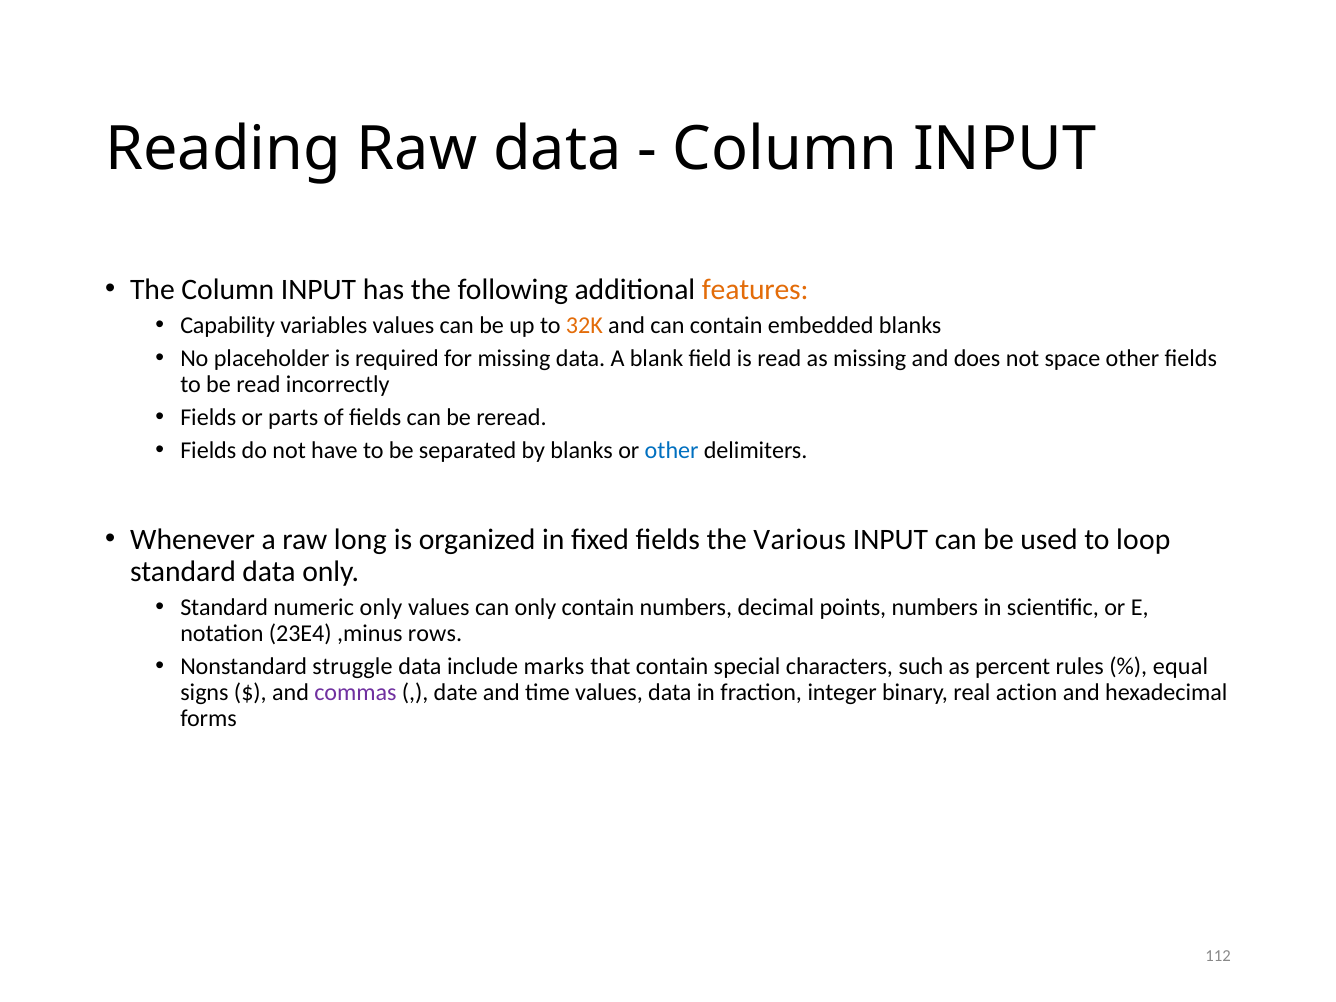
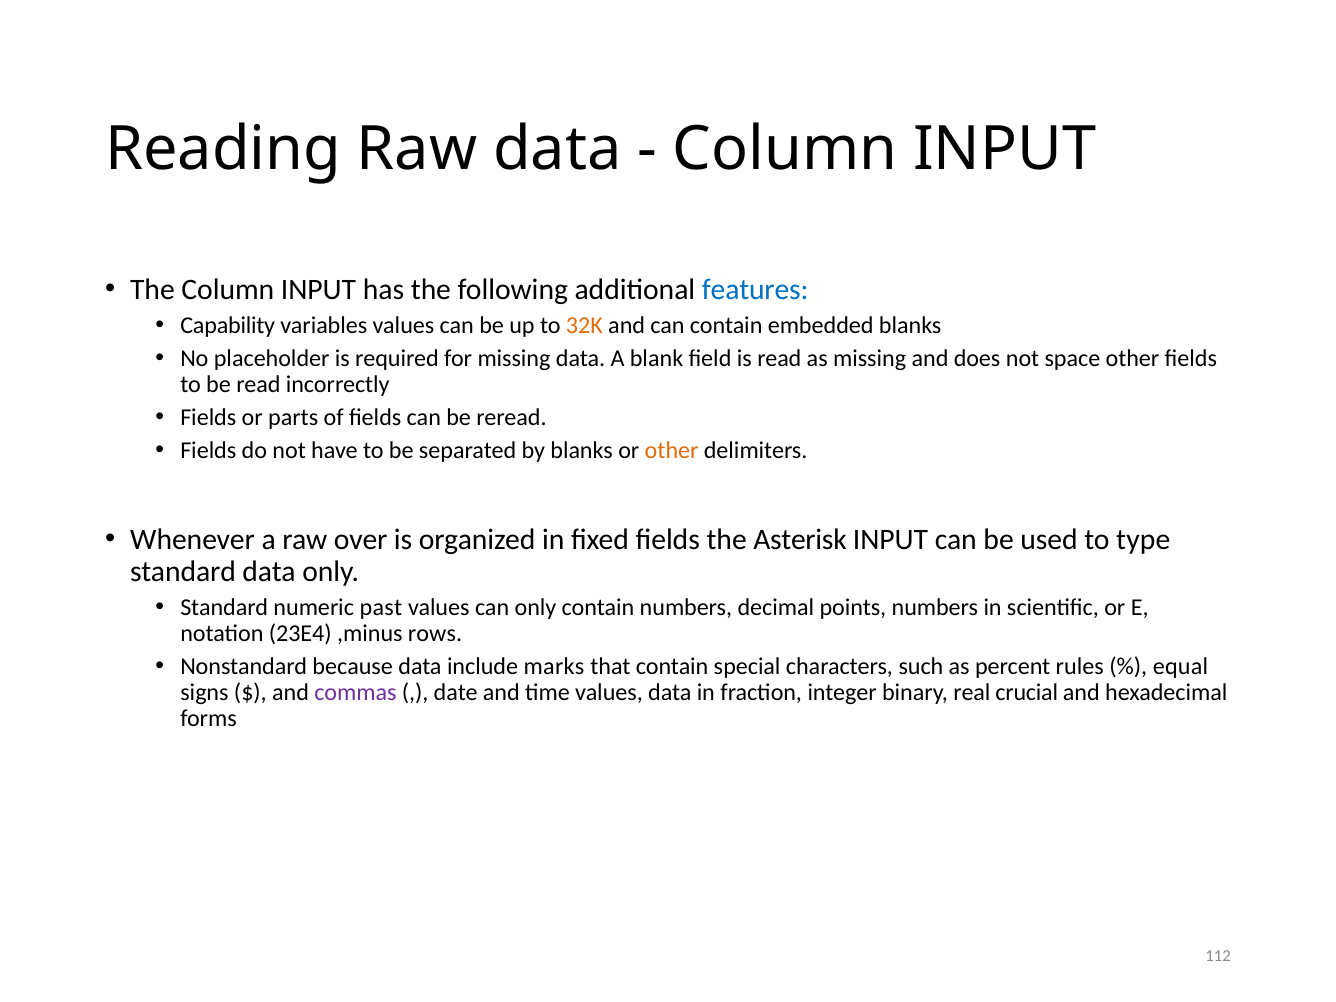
features colour: orange -> blue
other at (672, 450) colour: blue -> orange
long: long -> over
Various: Various -> Asterisk
loop: loop -> type
numeric only: only -> past
struggle: struggle -> because
action: action -> crucial
